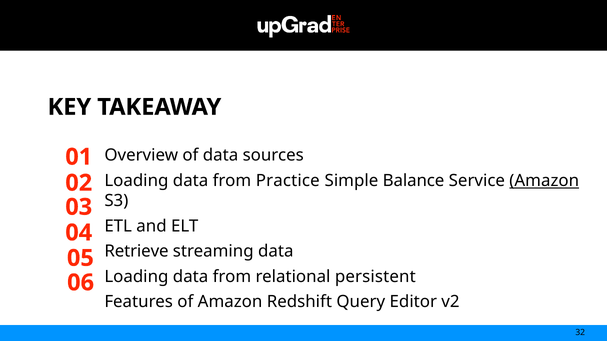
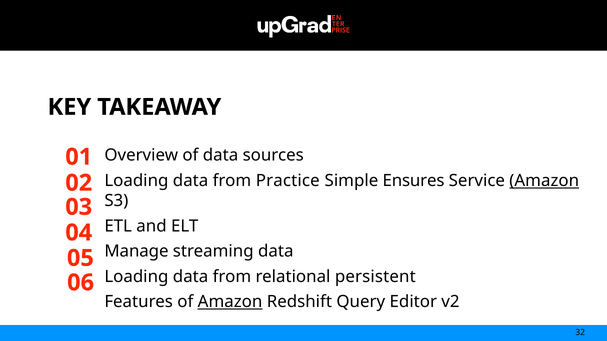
Balance: Balance -> Ensures
Retrieve: Retrieve -> Manage
Amazon at (230, 302) underline: none -> present
